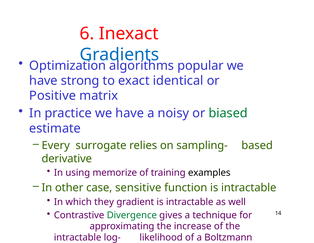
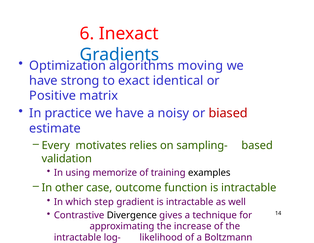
popular: popular -> moving
biased colour: green -> red
surrogate: surrogate -> motivates
derivative: derivative -> validation
sensitive: sensitive -> outcome
they: they -> step
Divergence colour: green -> black
